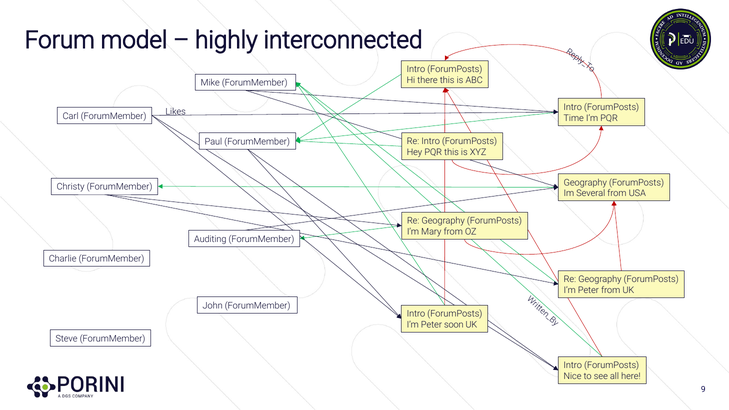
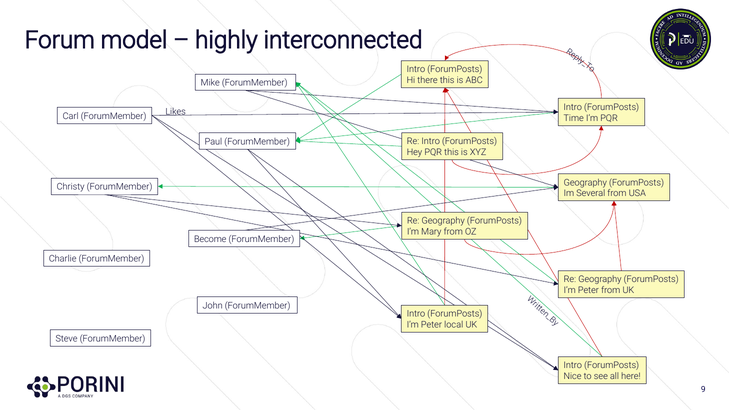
Auditing: Auditing -> Become
soon: soon -> local
